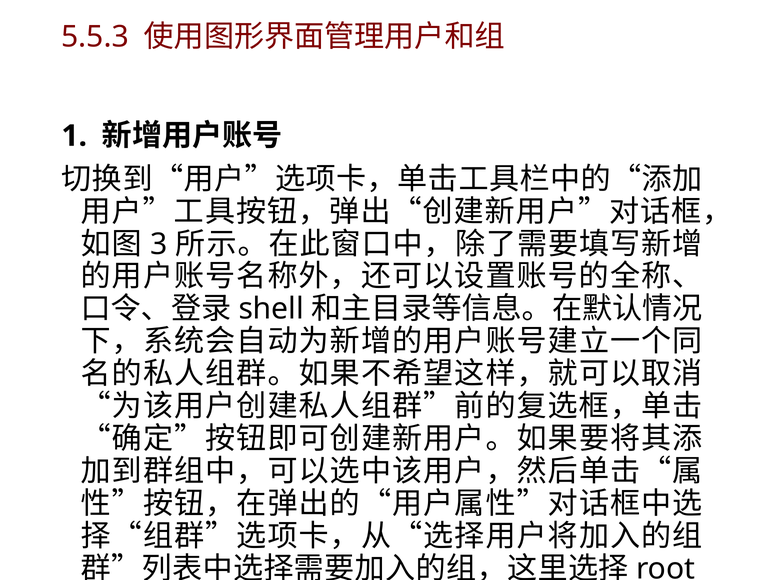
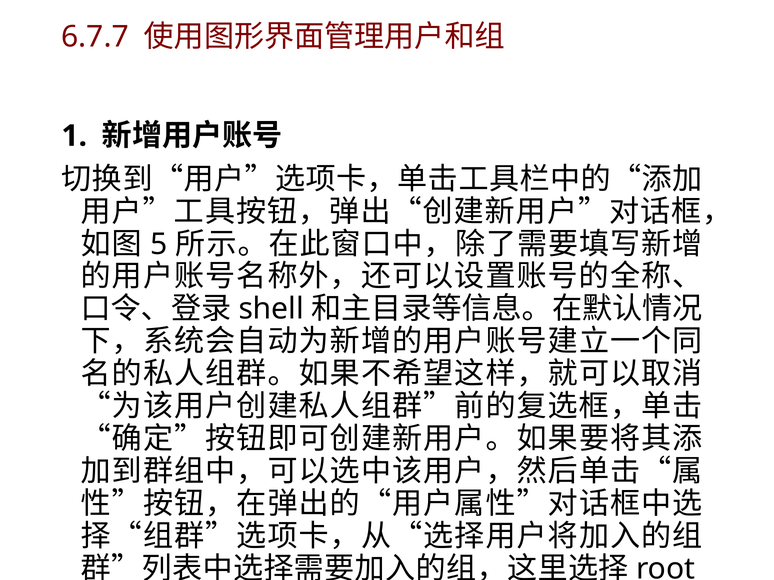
5.5.3: 5.5.3 -> 6.7.7
3: 3 -> 5
